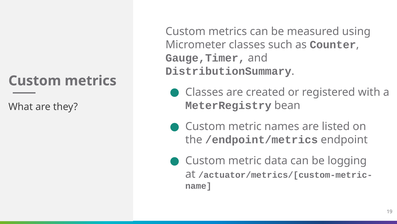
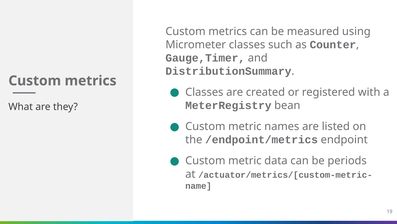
logging: logging -> periods
